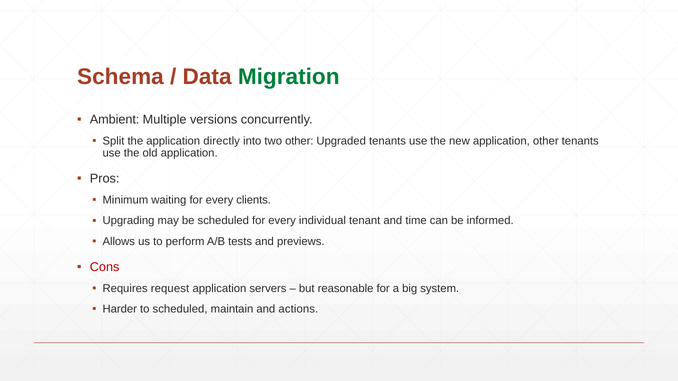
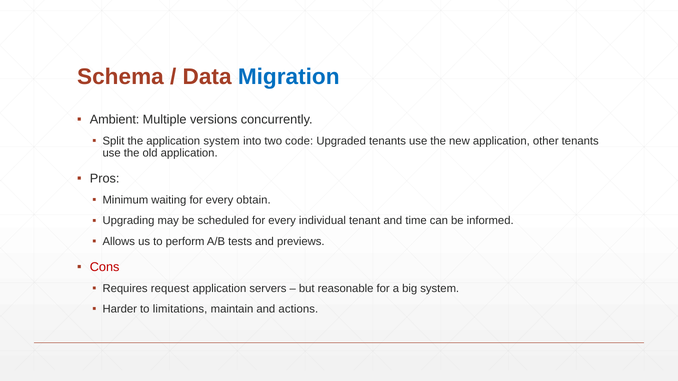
Migration colour: green -> blue
application directly: directly -> system
two other: other -> code
clients: clients -> obtain
to scheduled: scheduled -> limitations
